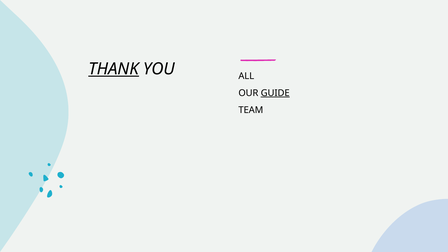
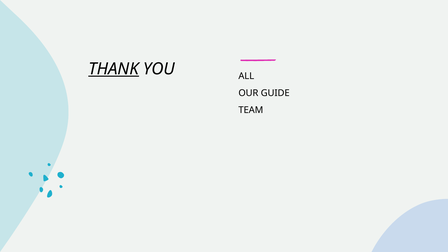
GUIDE underline: present -> none
